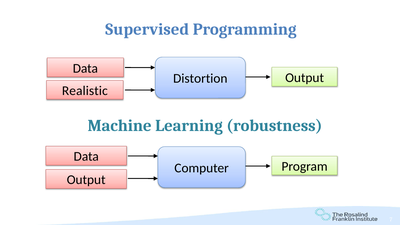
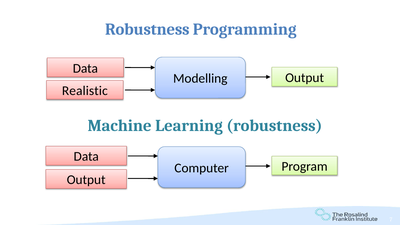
Supervised at (147, 29): Supervised -> Robustness
Distortion: Distortion -> Modelling
